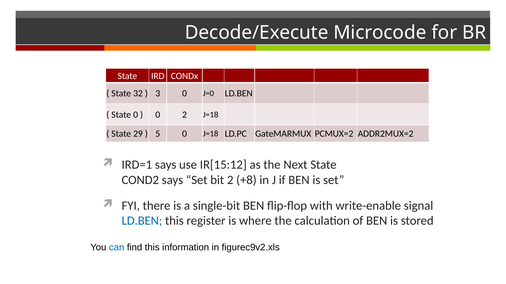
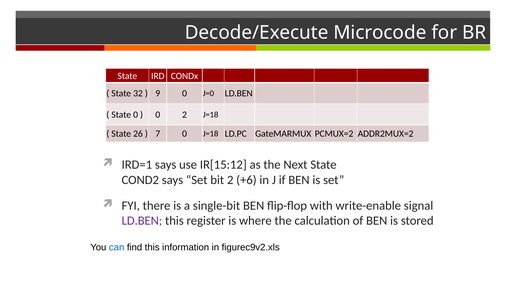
3: 3 -> 9
29: 29 -> 26
5: 5 -> 7
+8: +8 -> +6
LD.BEN at (142, 221) colour: blue -> purple
